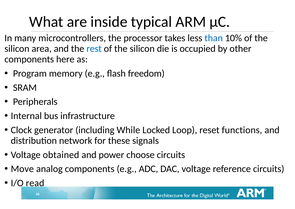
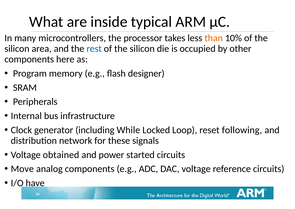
than colour: blue -> orange
freedom: freedom -> designer
functions: functions -> following
choose: choose -> started
read: read -> have
